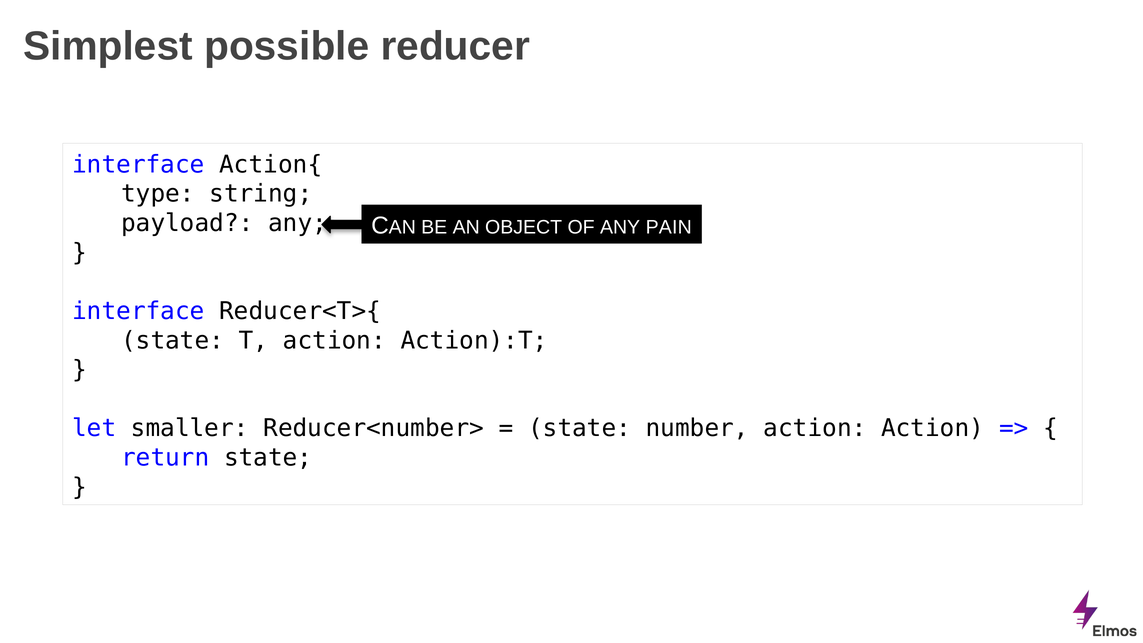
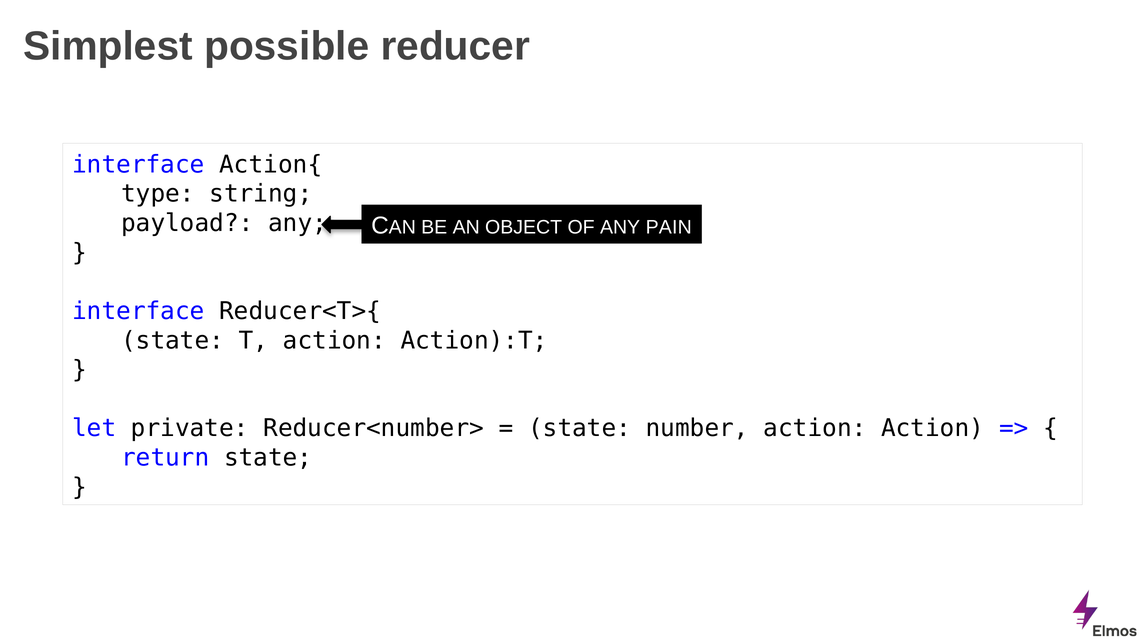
smaller: smaller -> private
